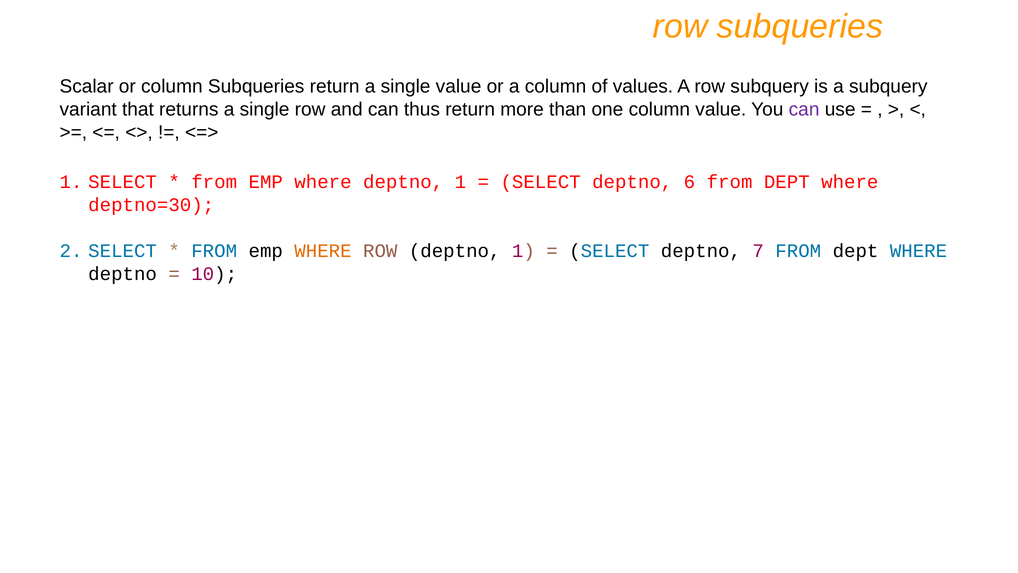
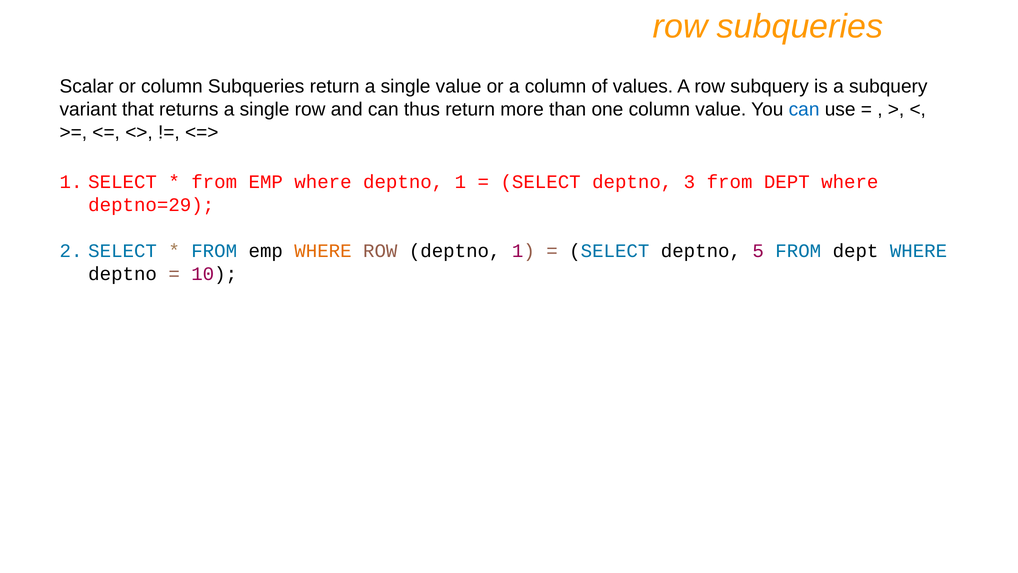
can at (804, 109) colour: purple -> blue
6: 6 -> 3
deptno=30: deptno=30 -> deptno=29
7: 7 -> 5
